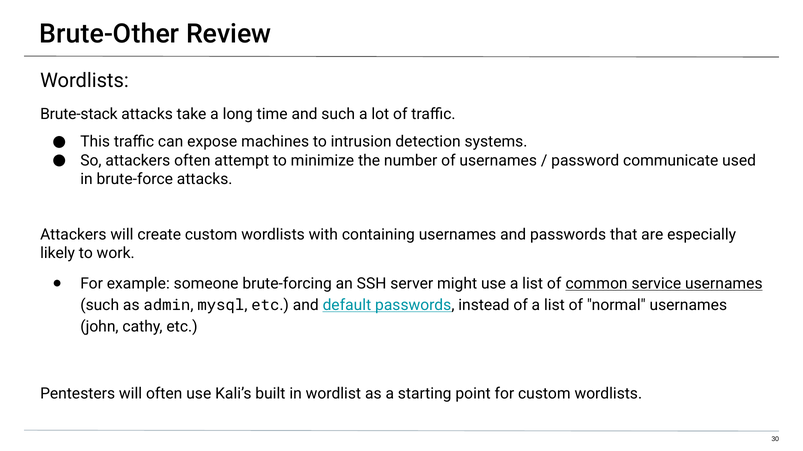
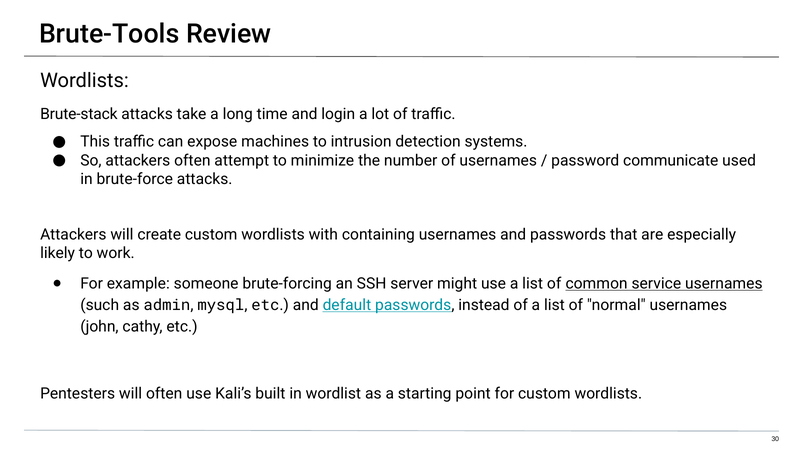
Brute-Other: Brute-Other -> Brute-Tools
and such: such -> login
